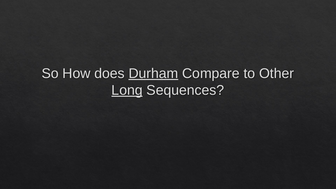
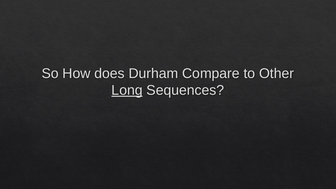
Durham underline: present -> none
